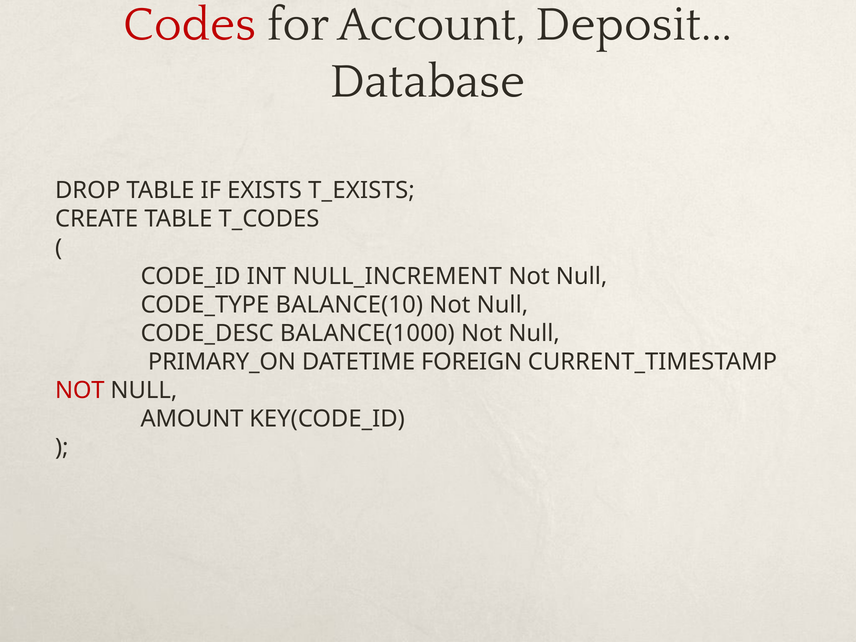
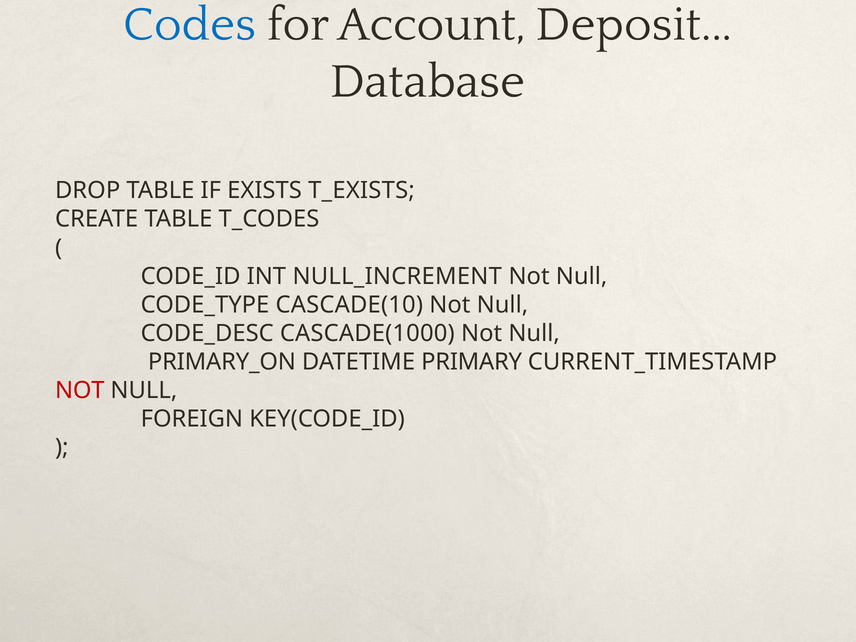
Codes colour: red -> blue
BALANCE(10: BALANCE(10 -> CASCADE(10
BALANCE(1000: BALANCE(1000 -> CASCADE(1000
FOREIGN: FOREIGN -> PRIMARY
AMOUNT: AMOUNT -> FOREIGN
